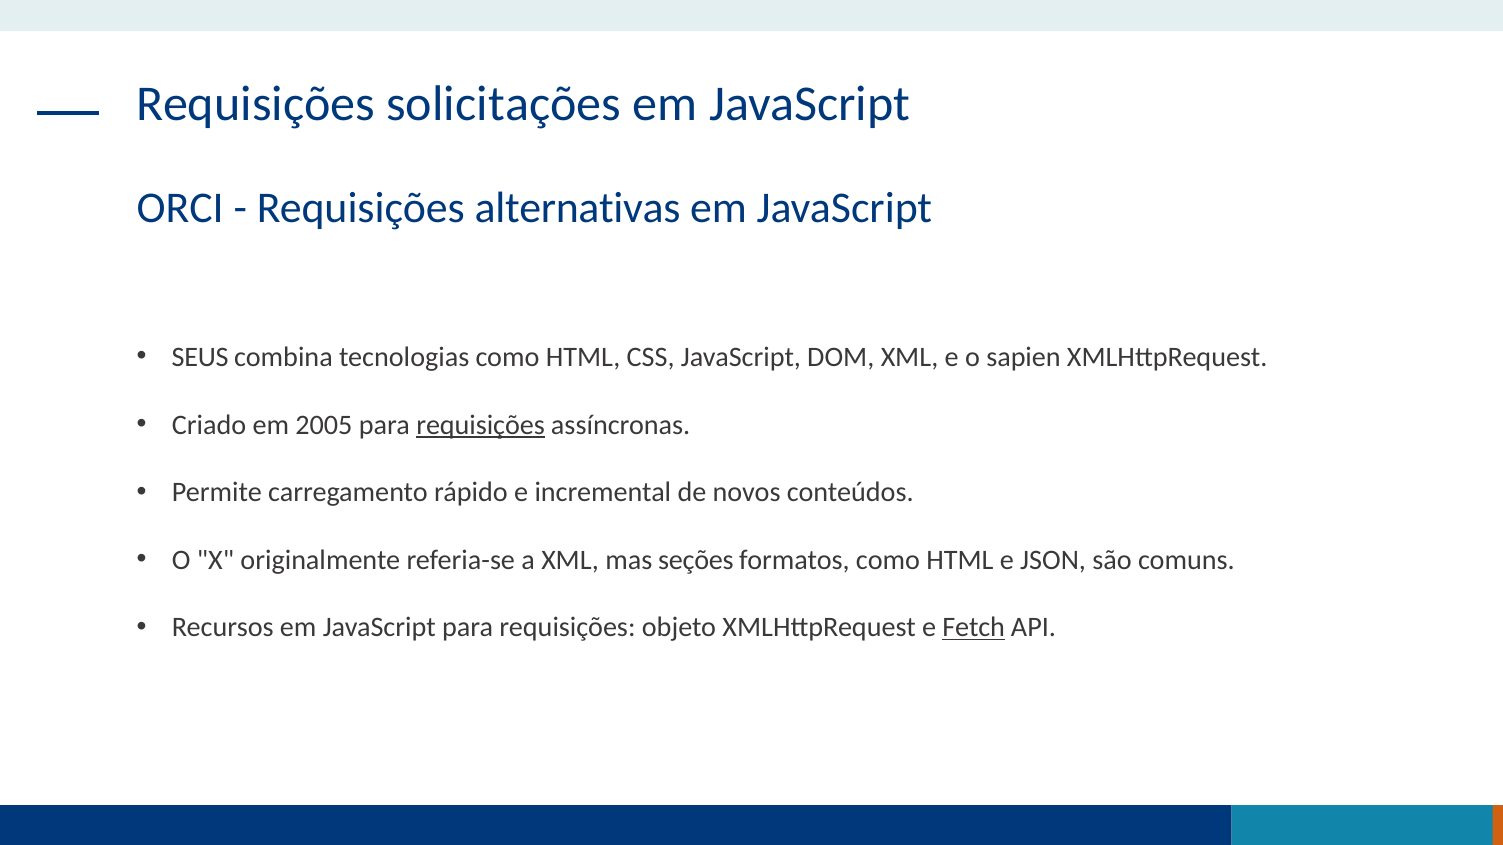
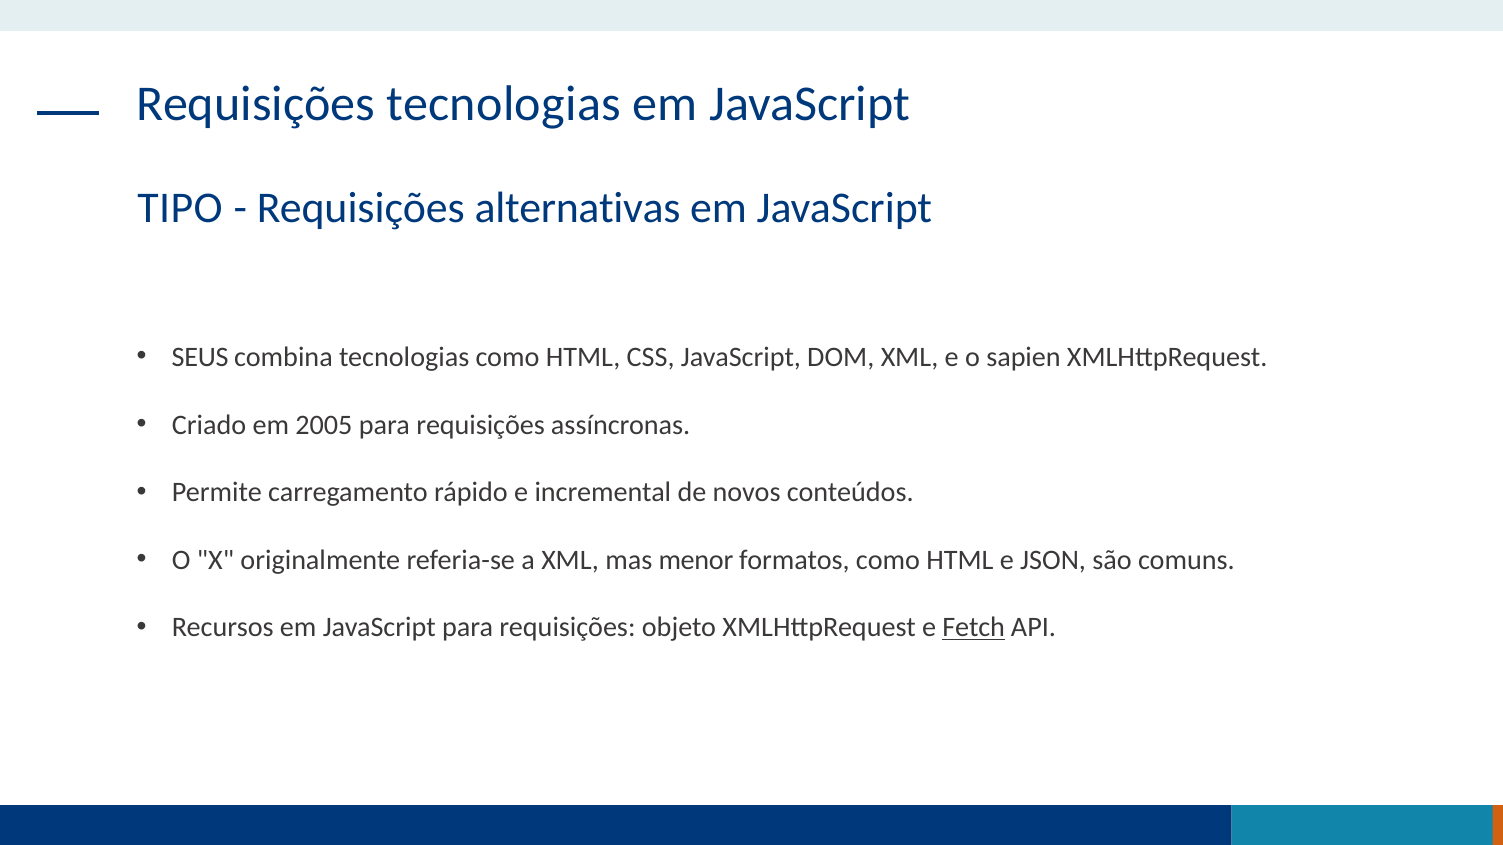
Requisições solicitações: solicitações -> tecnologias
ORCI: ORCI -> TIPO
requisições at (481, 425) underline: present -> none
seções: seções -> menor
